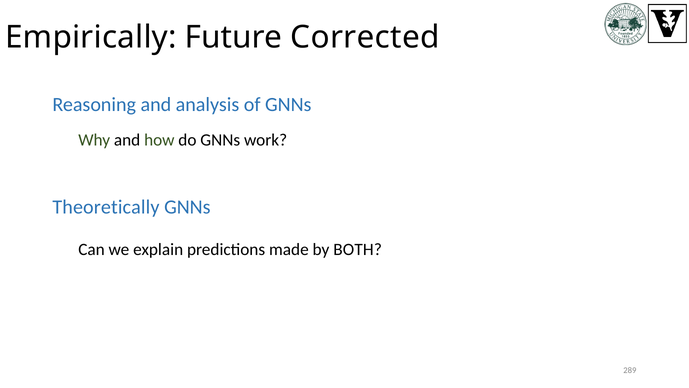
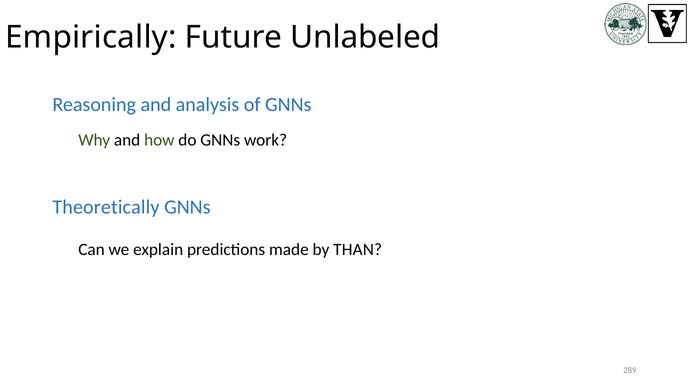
Corrected: Corrected -> Unlabeled
BOTH: BOTH -> THAN
